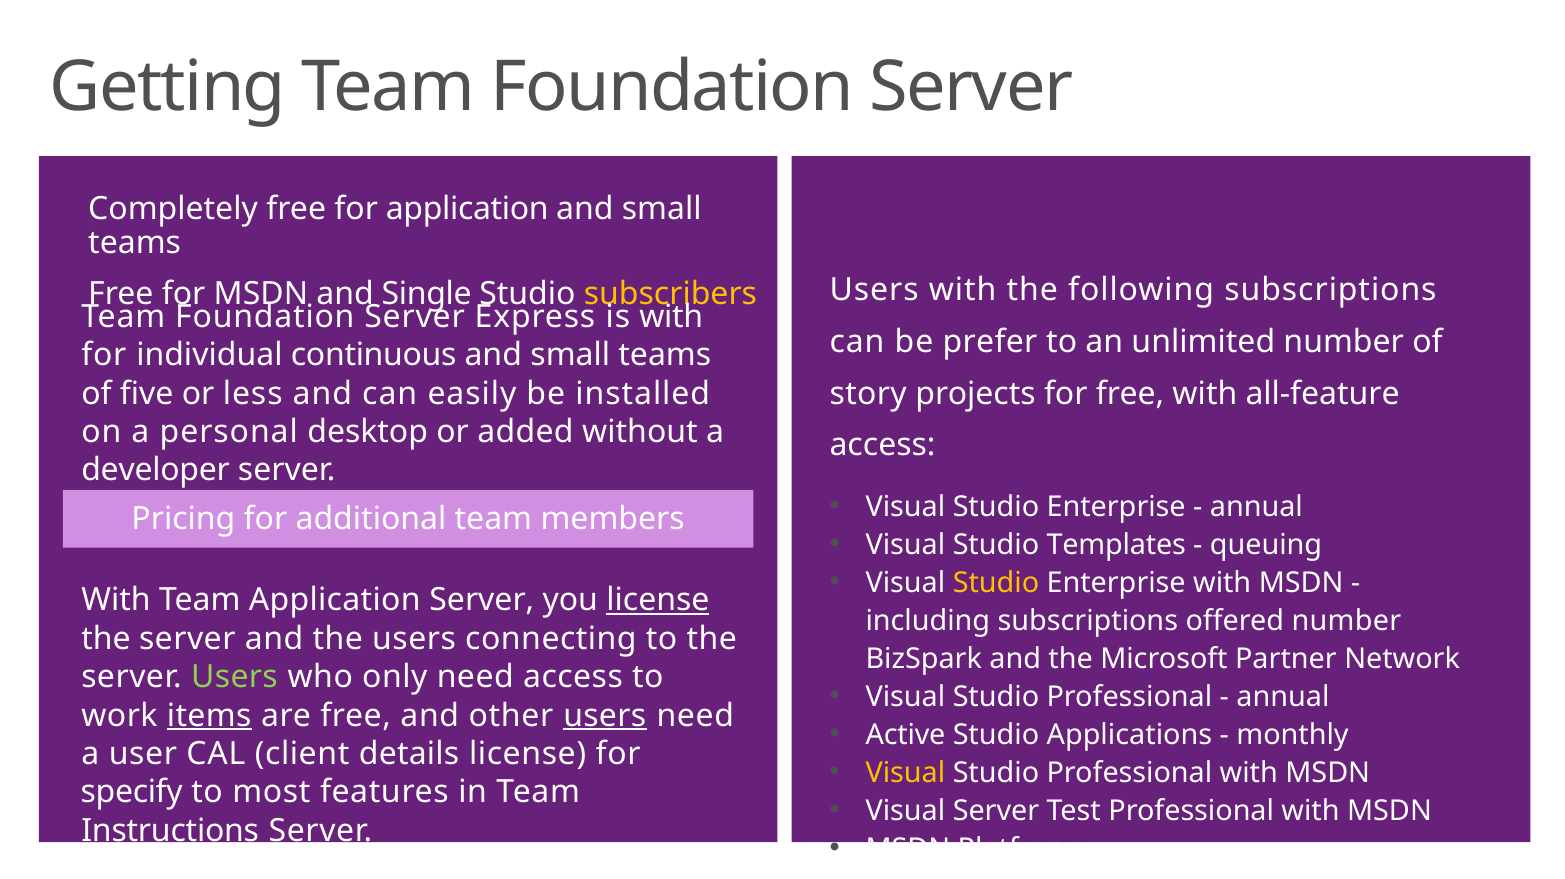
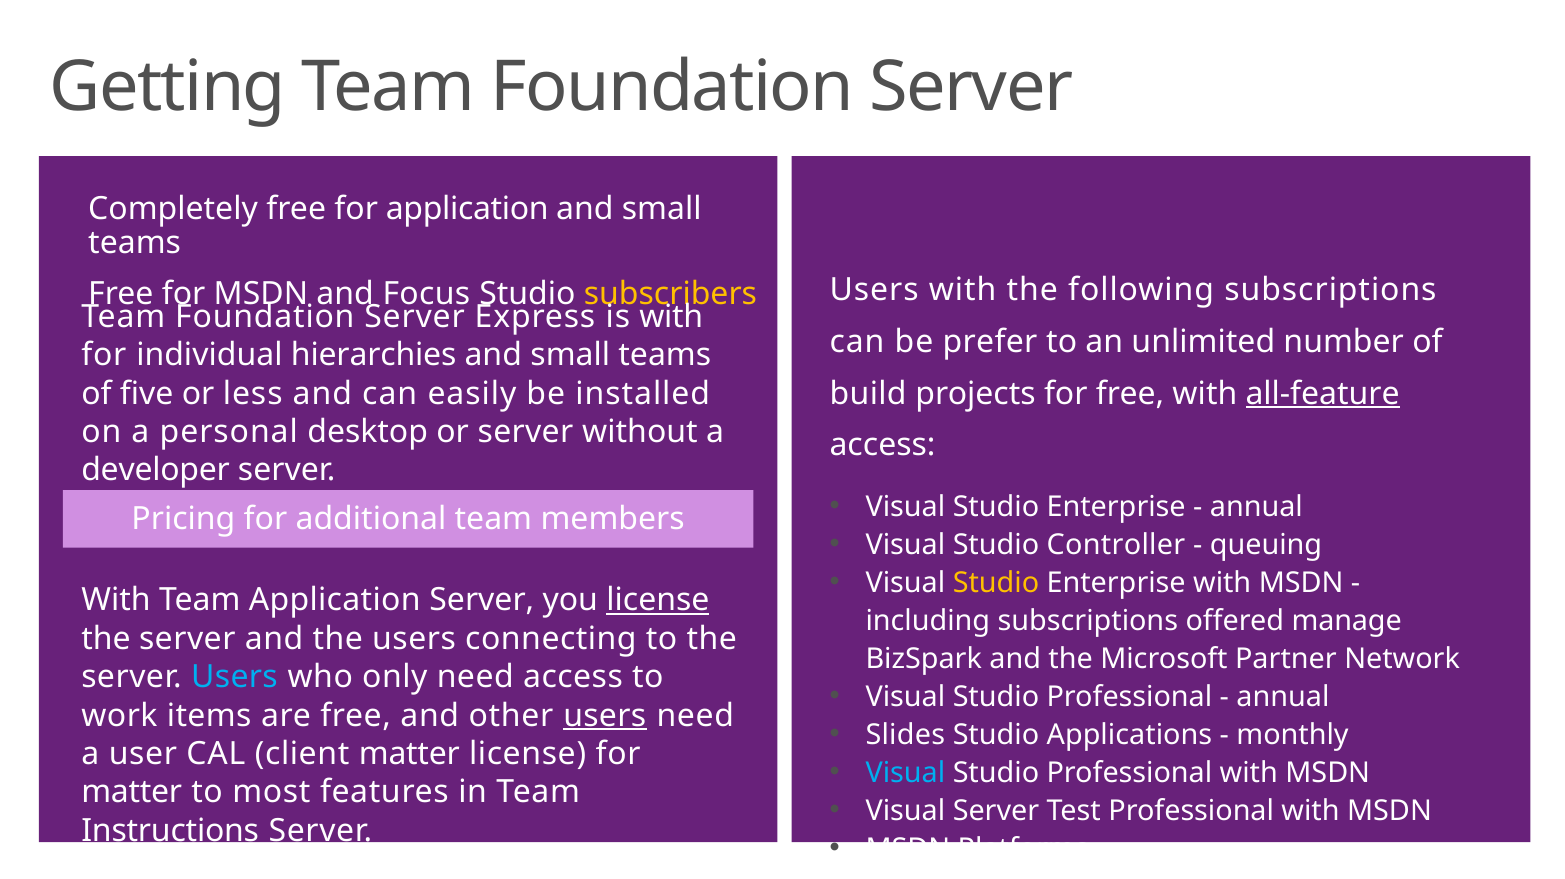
Single: Single -> Focus
continuous: continuous -> hierarchies
story: story -> build
all-feature underline: none -> present
or added: added -> server
Templates: Templates -> Controller
offered number: number -> manage
Users at (234, 677) colour: light green -> light blue
items underline: present -> none
Active: Active -> Slides
client details: details -> matter
Visual at (905, 773) colour: yellow -> light blue
specify at (132, 792): specify -> matter
